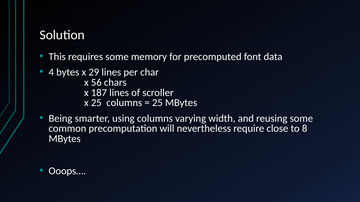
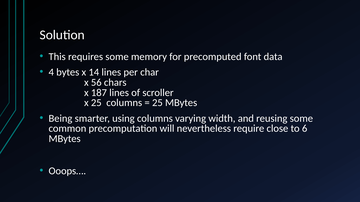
29: 29 -> 14
8: 8 -> 6
